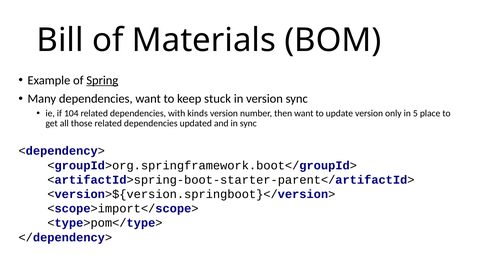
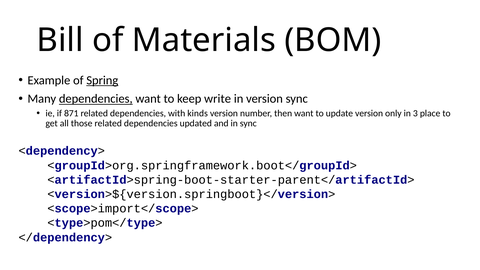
dependencies at (96, 99) underline: none -> present
stuck: stuck -> write
104: 104 -> 871
5: 5 -> 3
